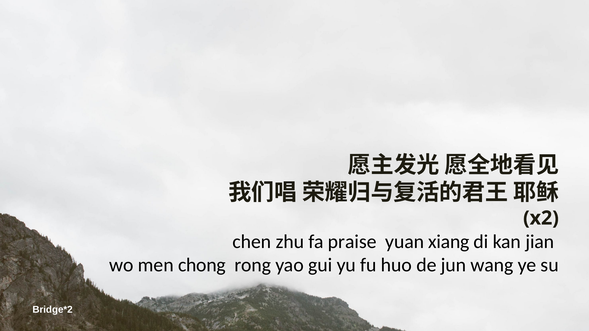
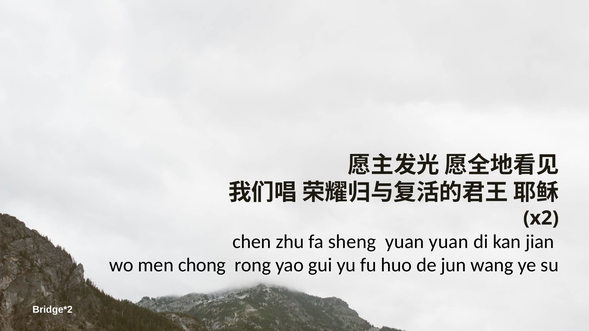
praise: praise -> sheng
yuan xiang: xiang -> yuan
